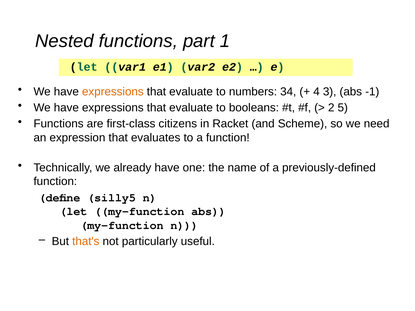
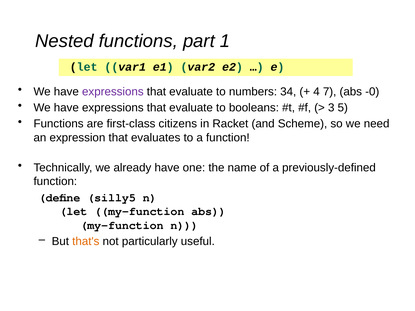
expressions at (113, 92) colour: orange -> purple
3: 3 -> 7
-1: -1 -> -0
2: 2 -> 3
